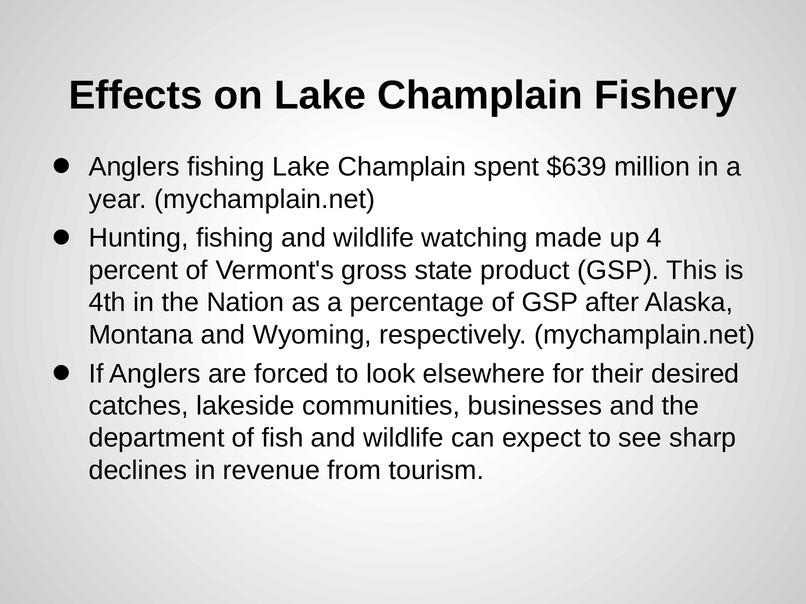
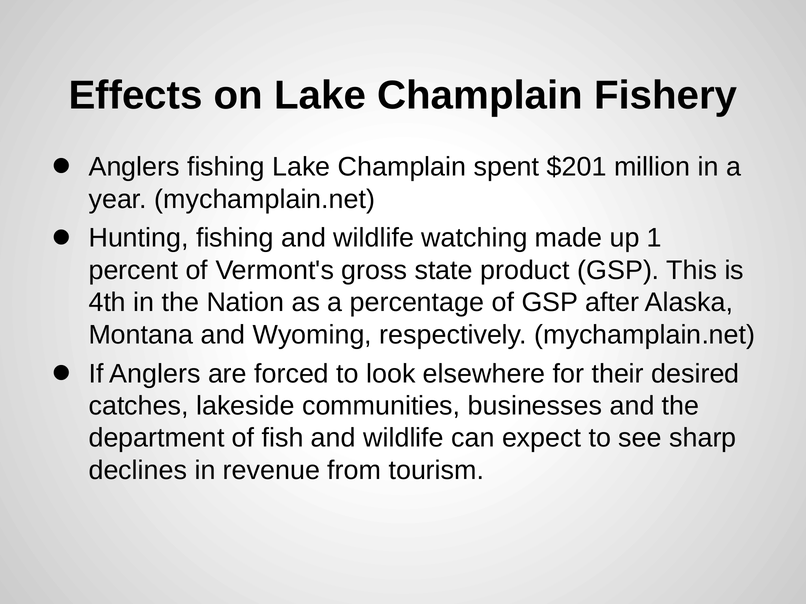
$639: $639 -> $201
4: 4 -> 1
